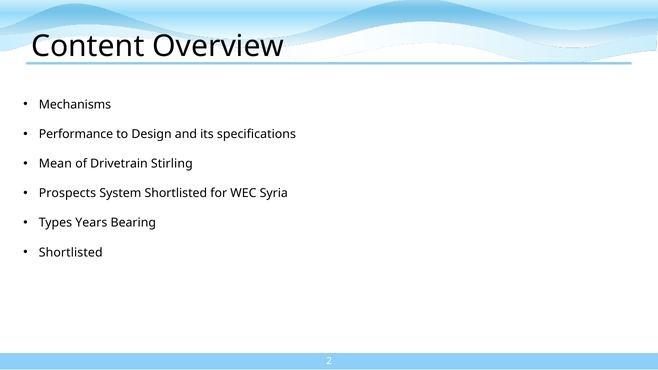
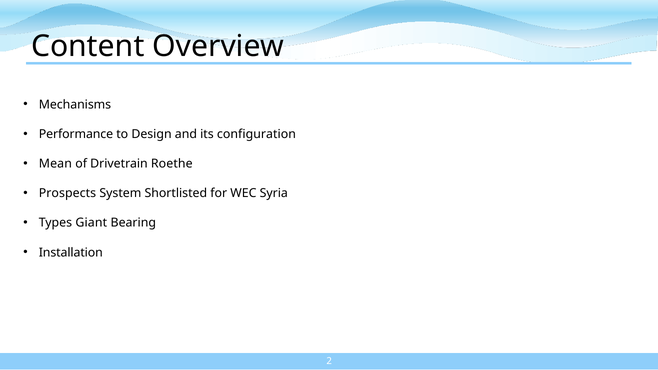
specifications: specifications -> configuration
Stirling: Stirling -> Roethe
Years: Years -> Giant
Shortlisted at (71, 253): Shortlisted -> Installation
